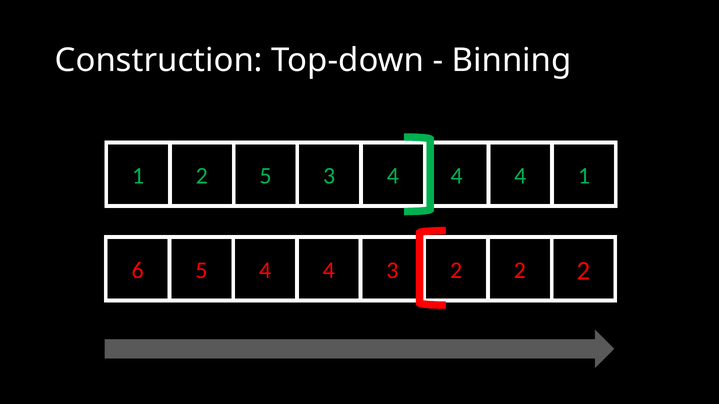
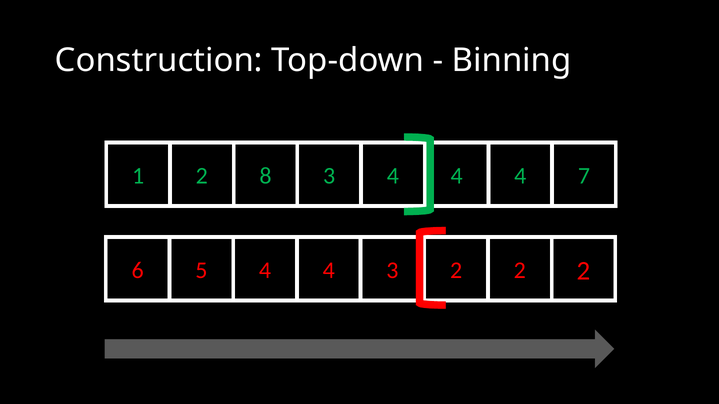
2 5: 5 -> 8
4 1: 1 -> 7
